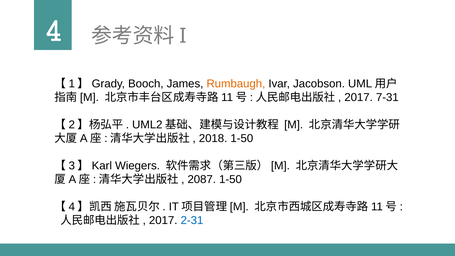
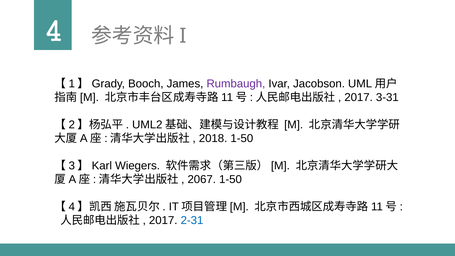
Rumbaugh colour: orange -> purple
7-31: 7-31 -> 3-31
2087: 2087 -> 2067
